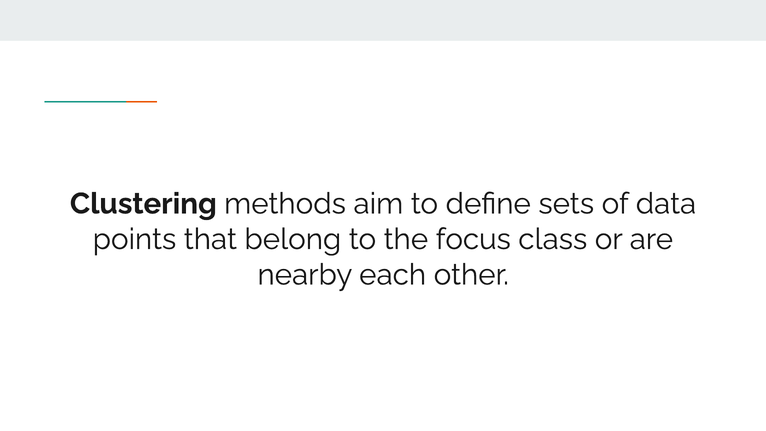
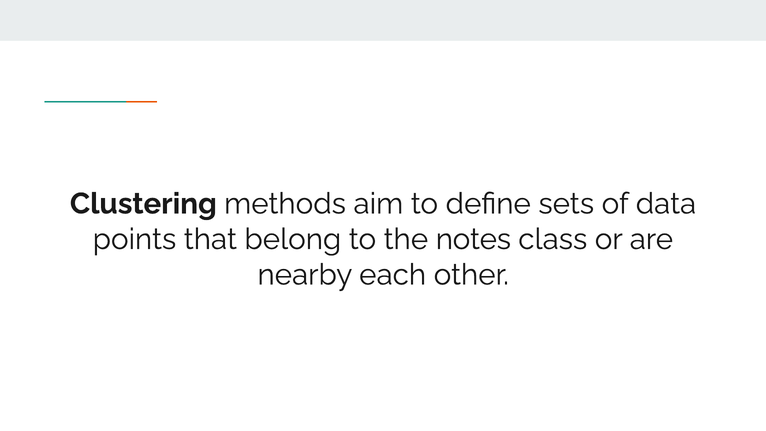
focus: focus -> notes
